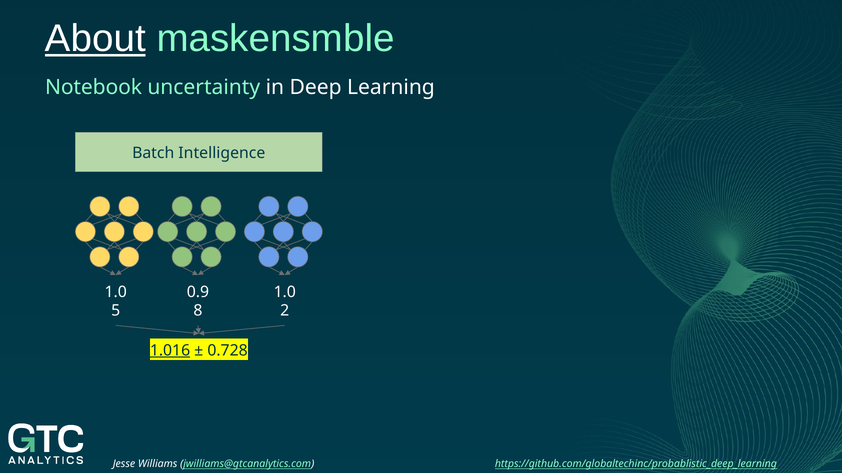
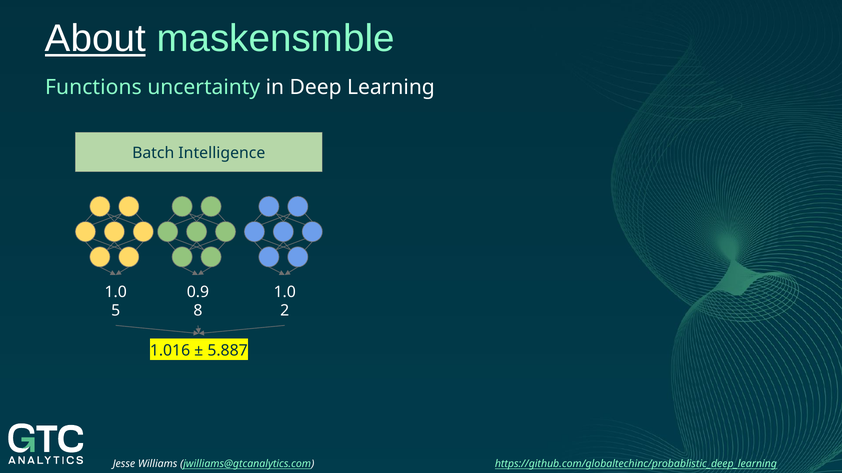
Notebook: Notebook -> Functions
1.016 underline: present -> none
0.728: 0.728 -> 5.887
